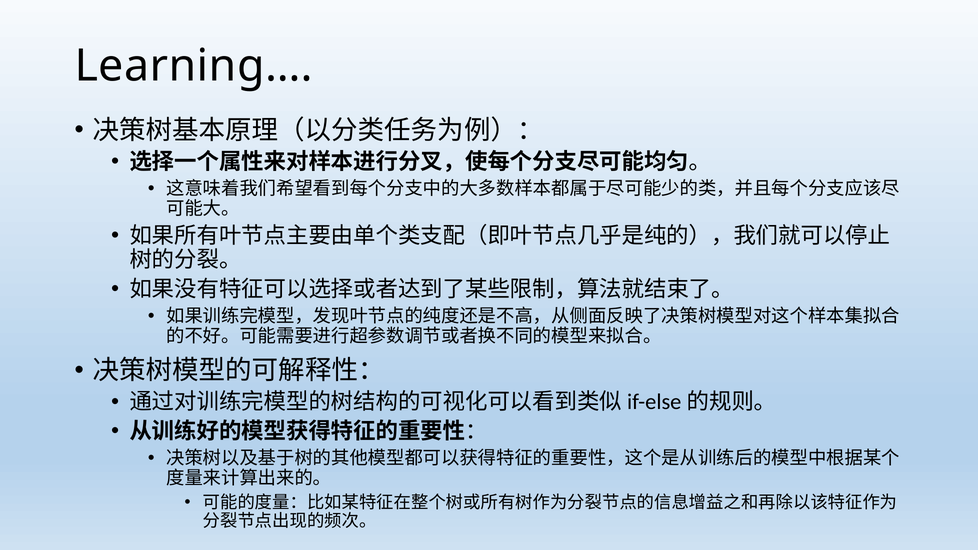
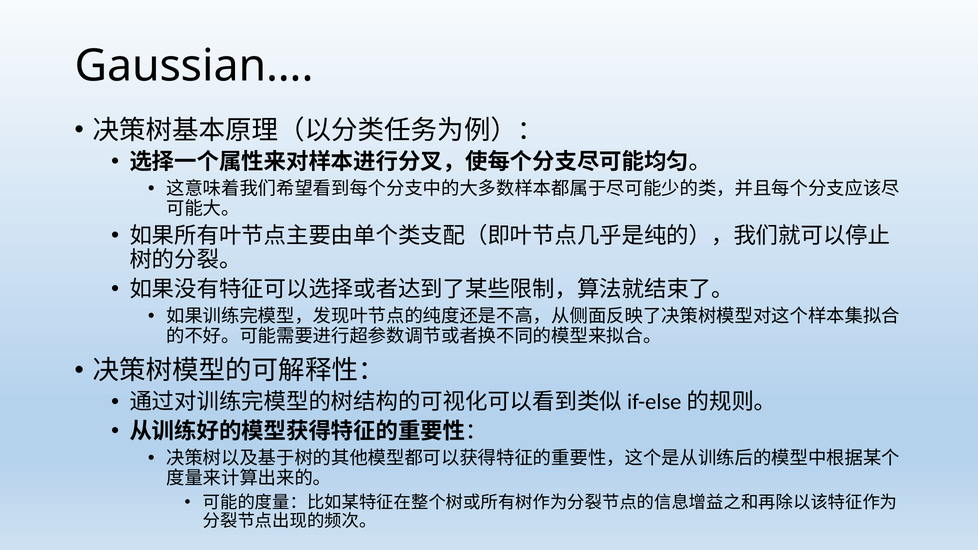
Learning…: Learning… -> Gaussian…
